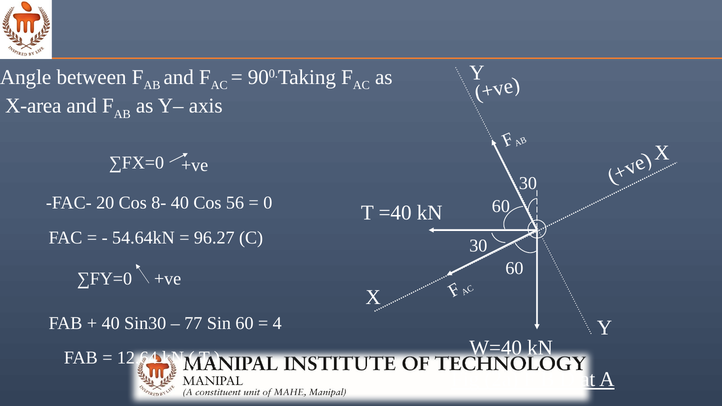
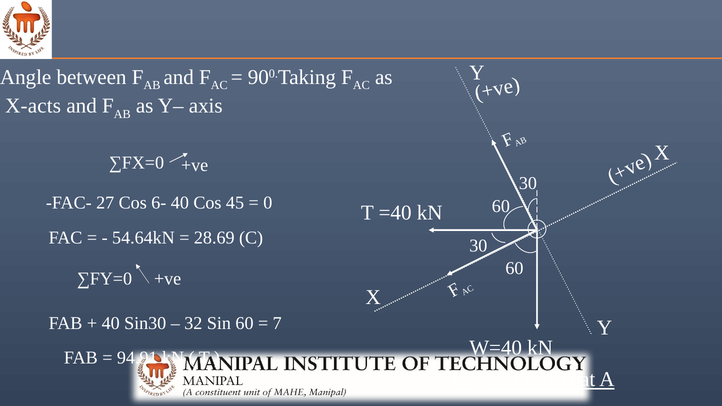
X-area: X-area -> X-acts
20: 20 -> 27
8-: 8- -> 6-
56: 56 -> 45
96.27: 96.27 -> 28.69
77: 77 -> 32
4: 4 -> 7
12.64: 12.64 -> 94.91
